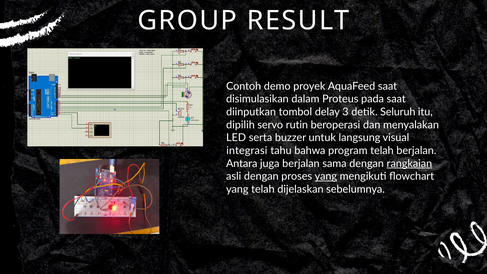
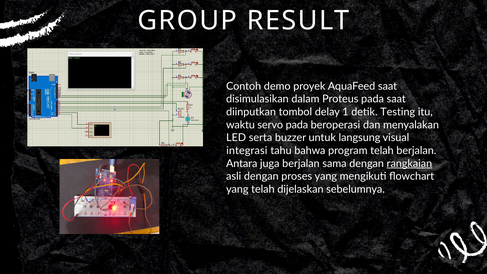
3: 3 -> 1
Seluruh: Seluruh -> Testing
dipilih: dipilih -> waktu
servo rutin: rutin -> pada
yang at (326, 176) underline: present -> none
